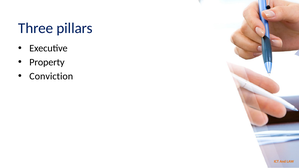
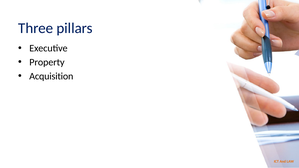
Conviction: Conviction -> Acquisition
